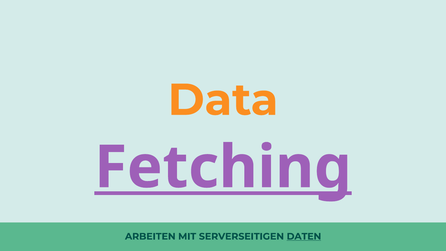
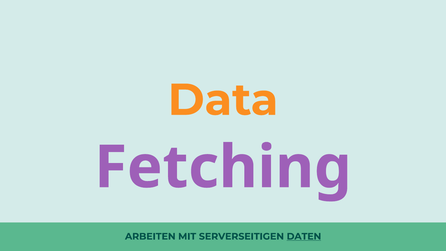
Fetching underline: present -> none
